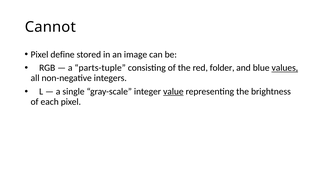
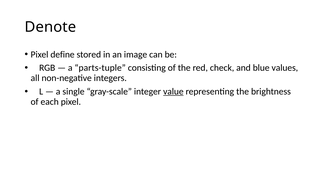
Cannot: Cannot -> Denote
folder: folder -> check
values underline: present -> none
